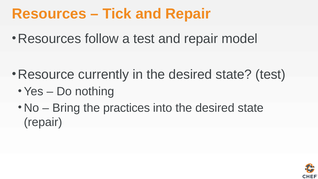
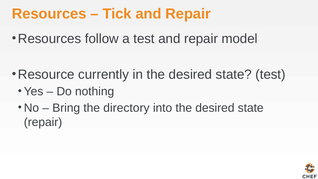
practices: practices -> directory
